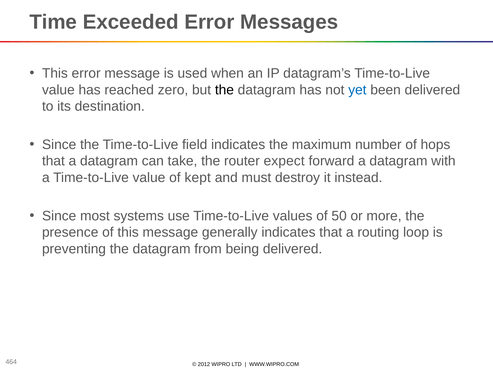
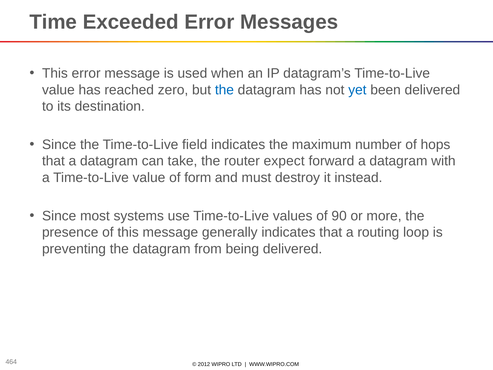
the at (224, 90) colour: black -> blue
kept: kept -> form
50: 50 -> 90
